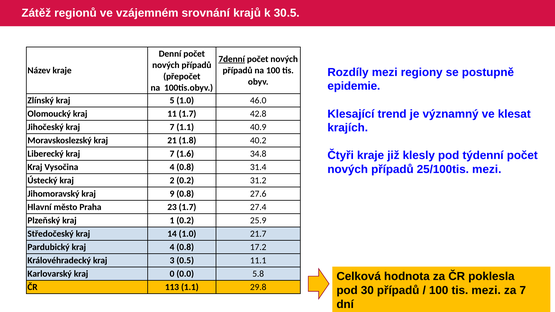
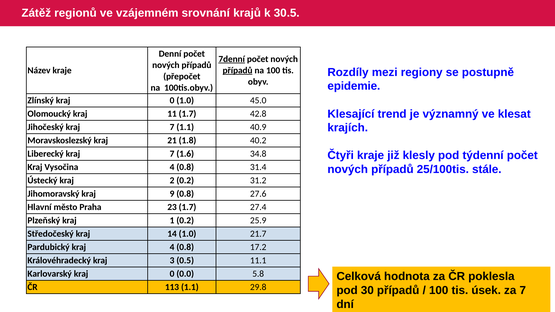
případů at (238, 70) underline: none -> present
Zlínský kraj 5: 5 -> 0
46.0: 46.0 -> 45.0
25/100tis mezi: mezi -> stále
tis mezi: mezi -> úsek
